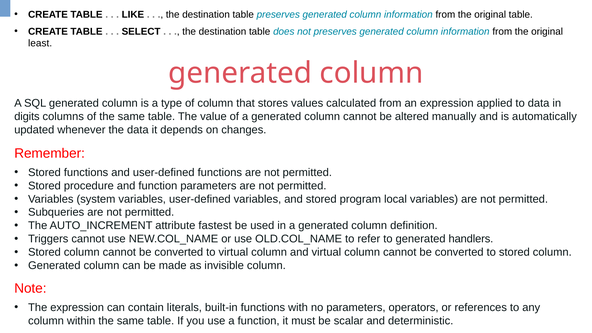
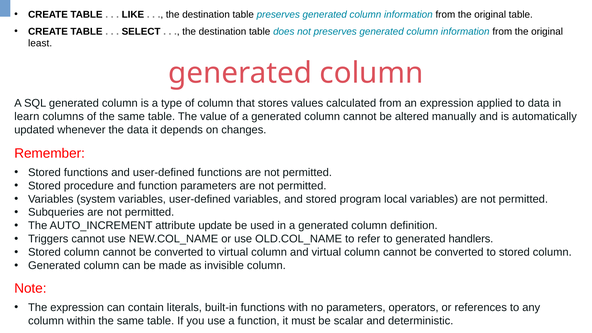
digits: digits -> learn
fastest: fastest -> update
